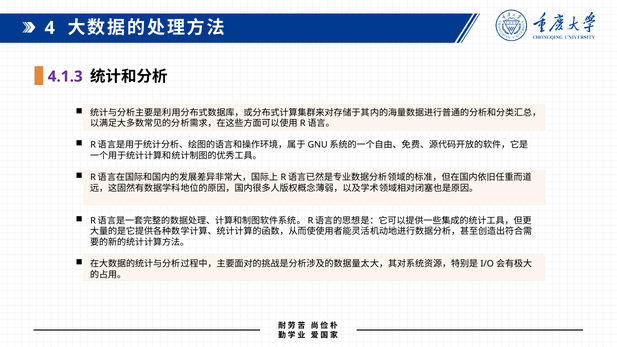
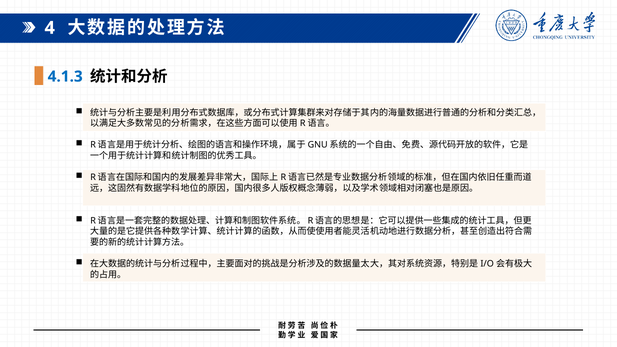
4.1.3 colour: purple -> blue
